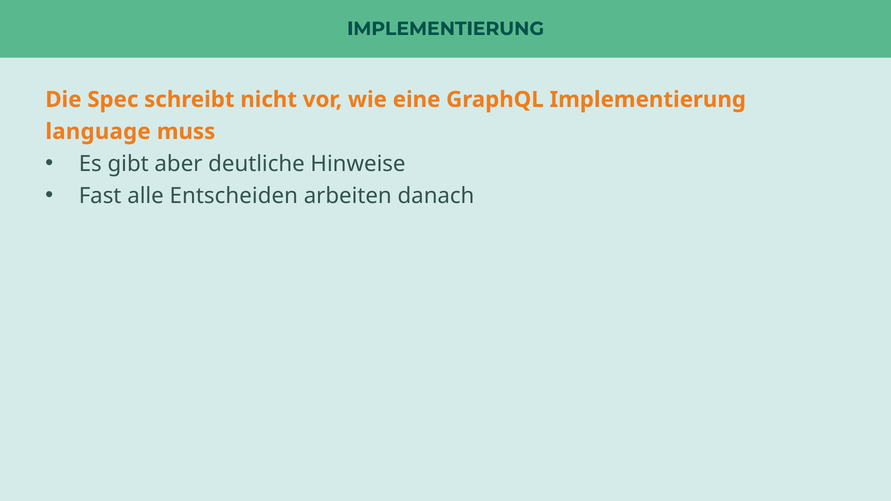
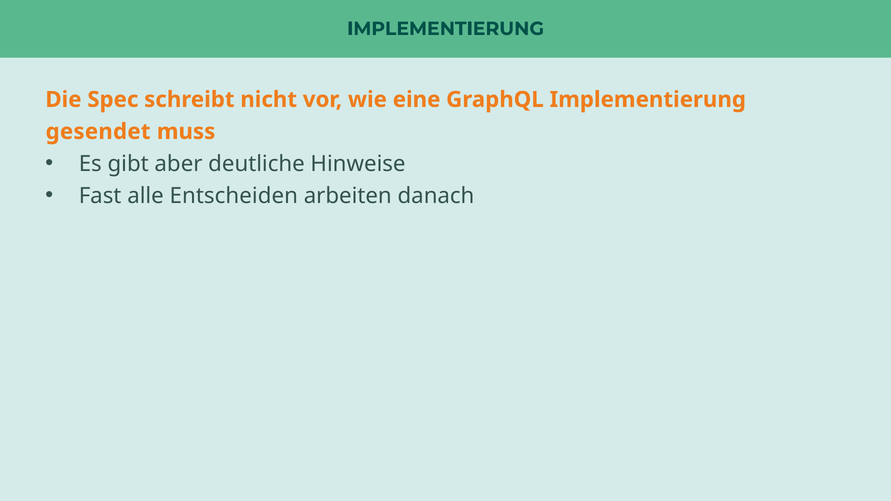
language: language -> gesendet
